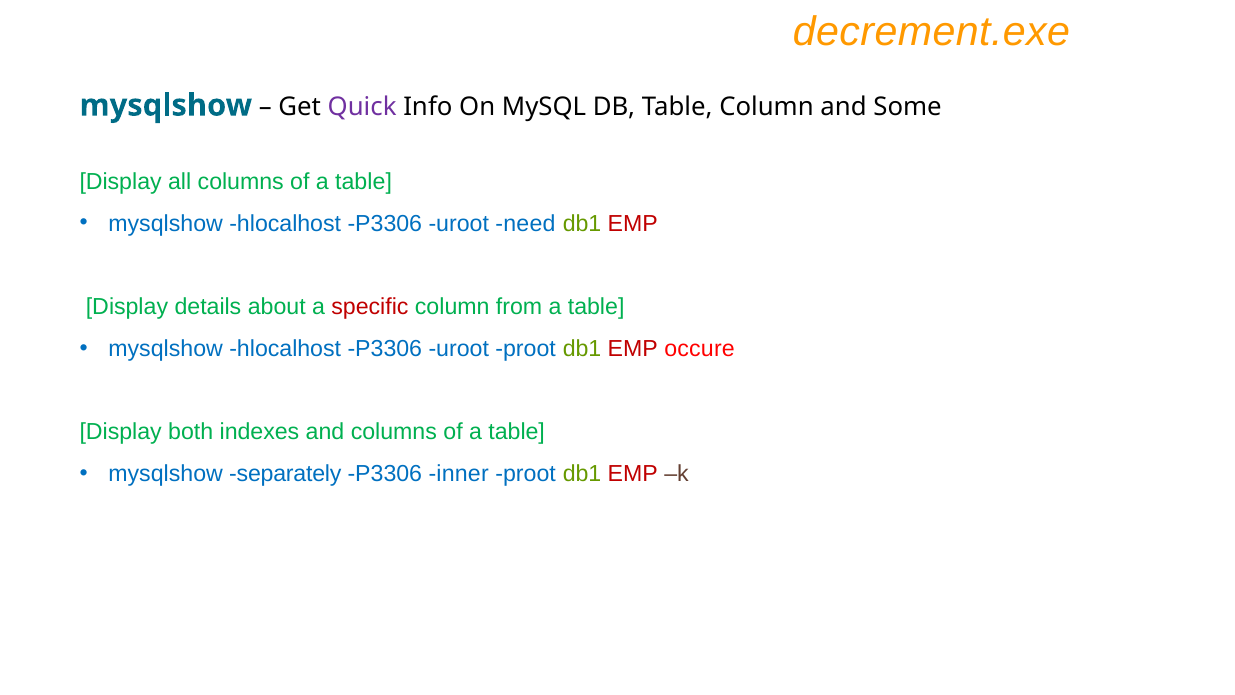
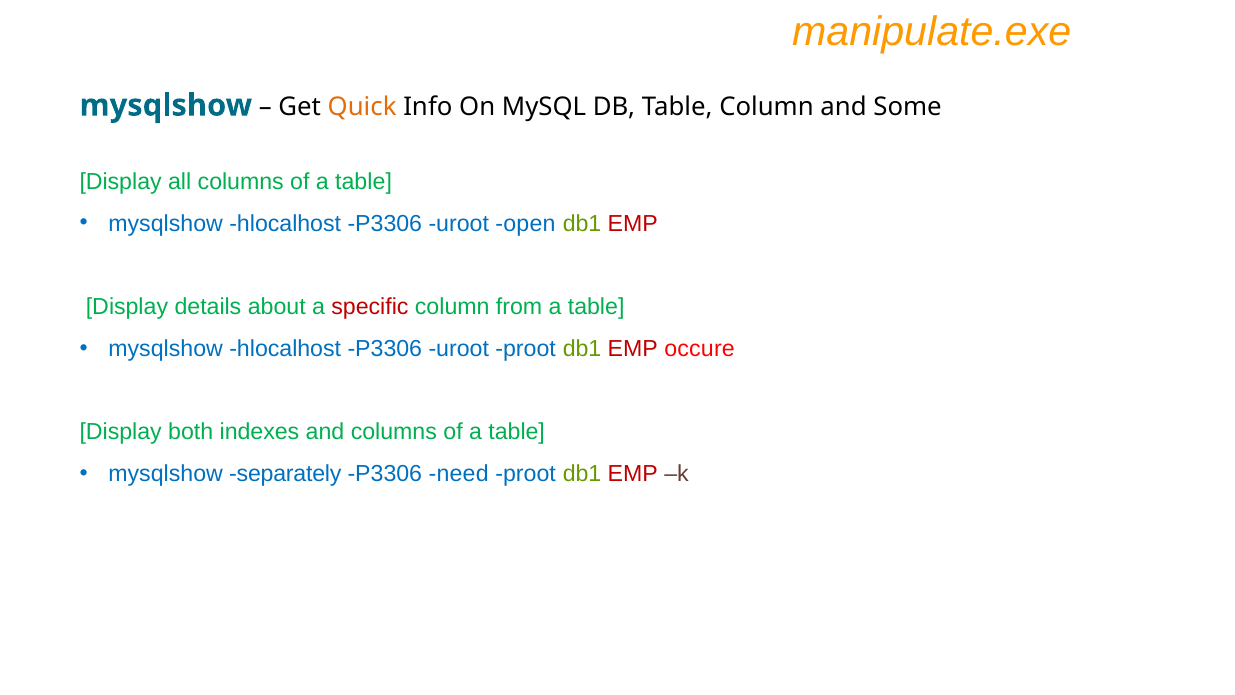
decrement.exe: decrement.exe -> manipulate.exe
Quick colour: purple -> orange
need: need -> open
inner: inner -> need
